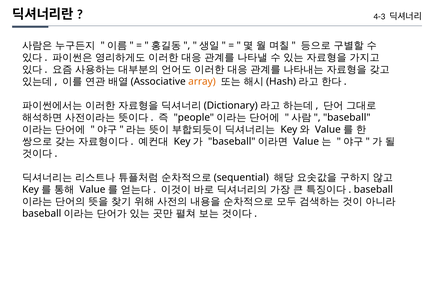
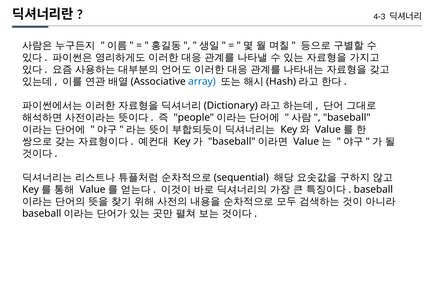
array colour: orange -> blue
